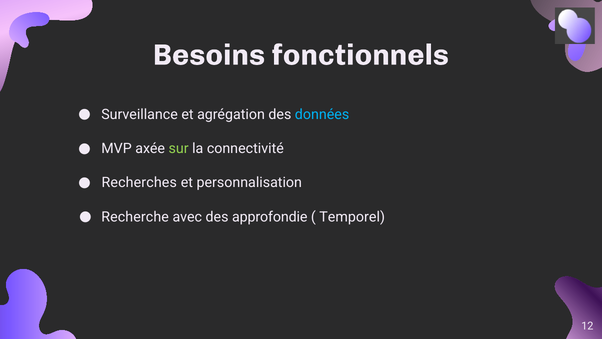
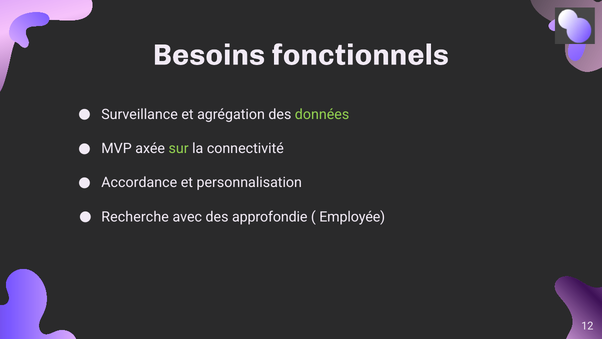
données colour: light blue -> light green
Recherches: Recherches -> Accordance
Temporel: Temporel -> Employée
